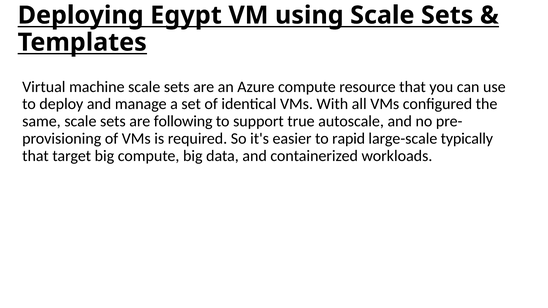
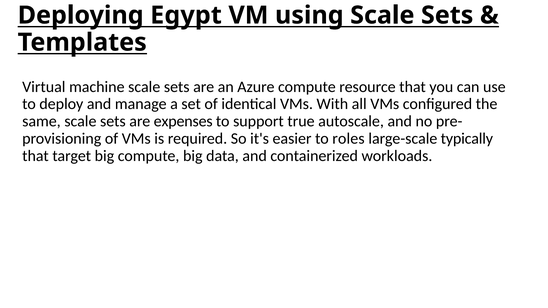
following: following -> expenses
rapid: rapid -> roles
